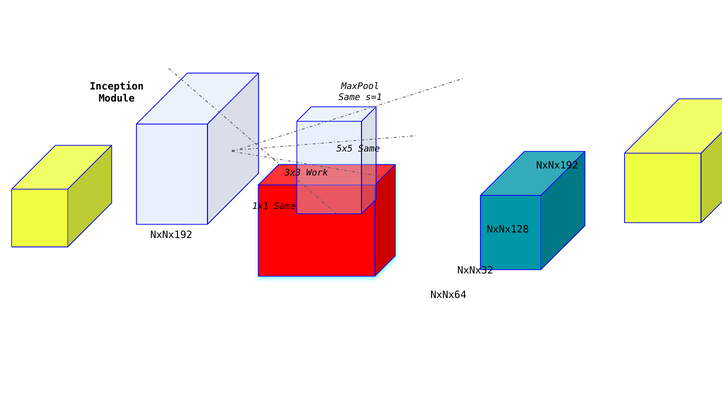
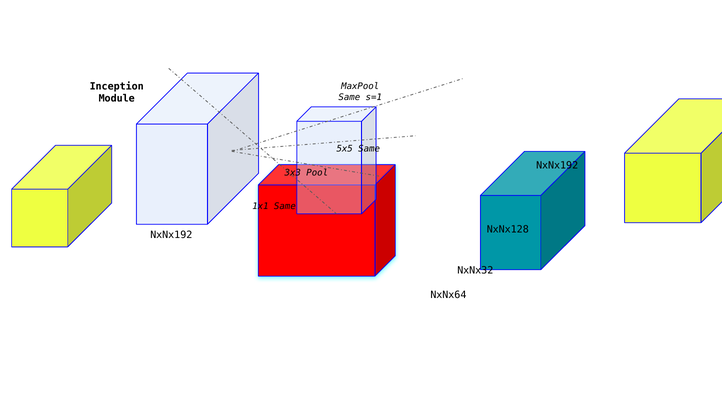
Work: Work -> Pool
